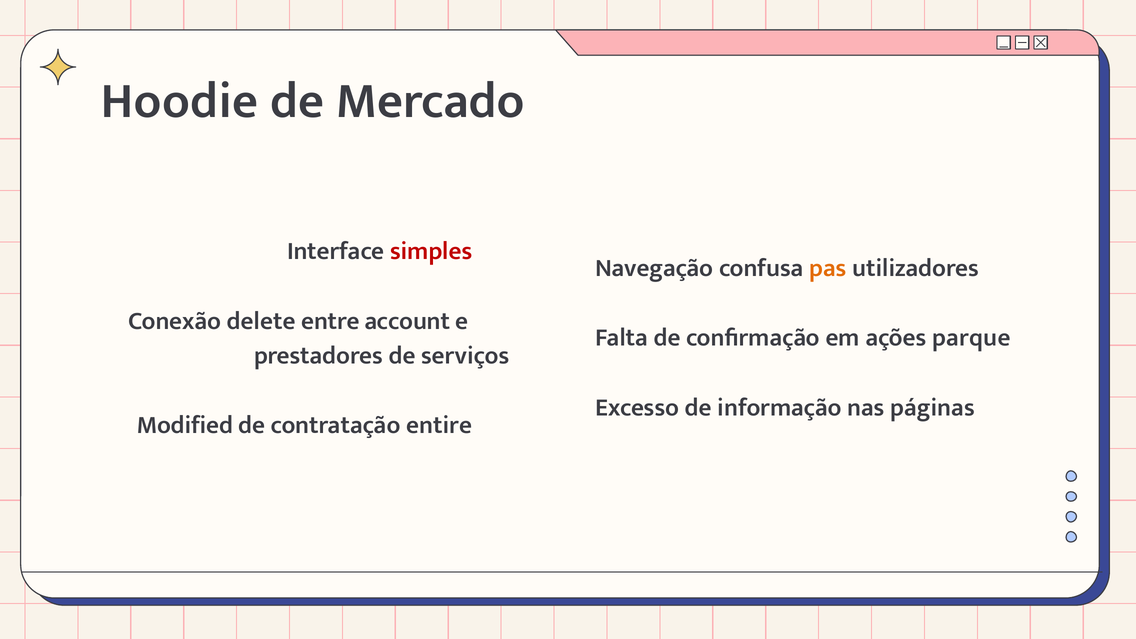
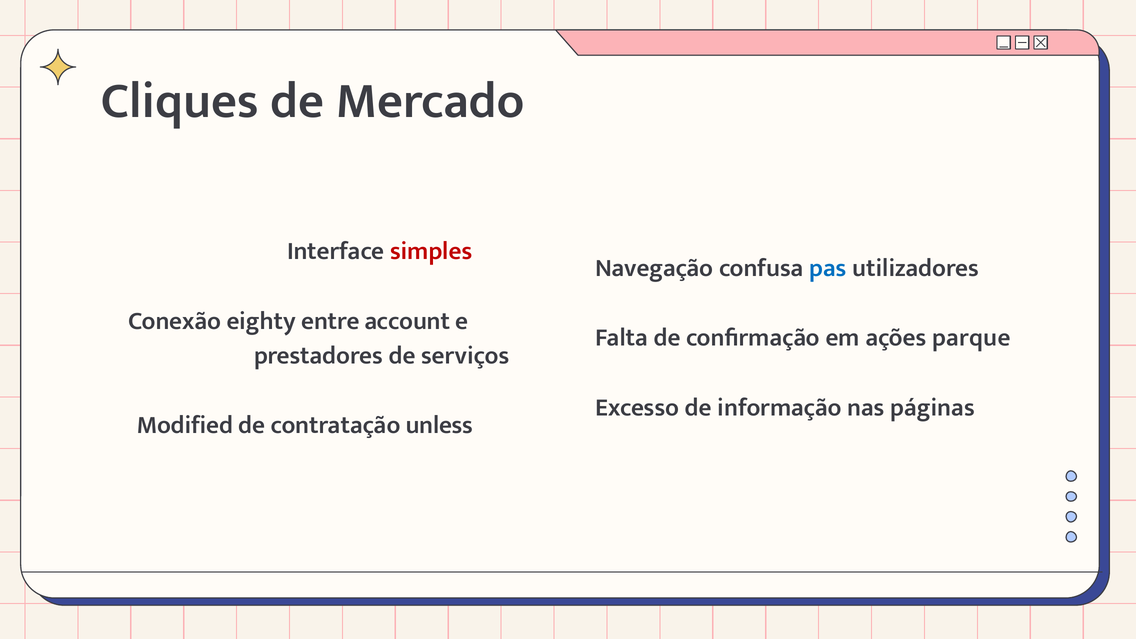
Hoodie: Hoodie -> Cliques
pas colour: orange -> blue
delete: delete -> eighty
entire: entire -> unless
